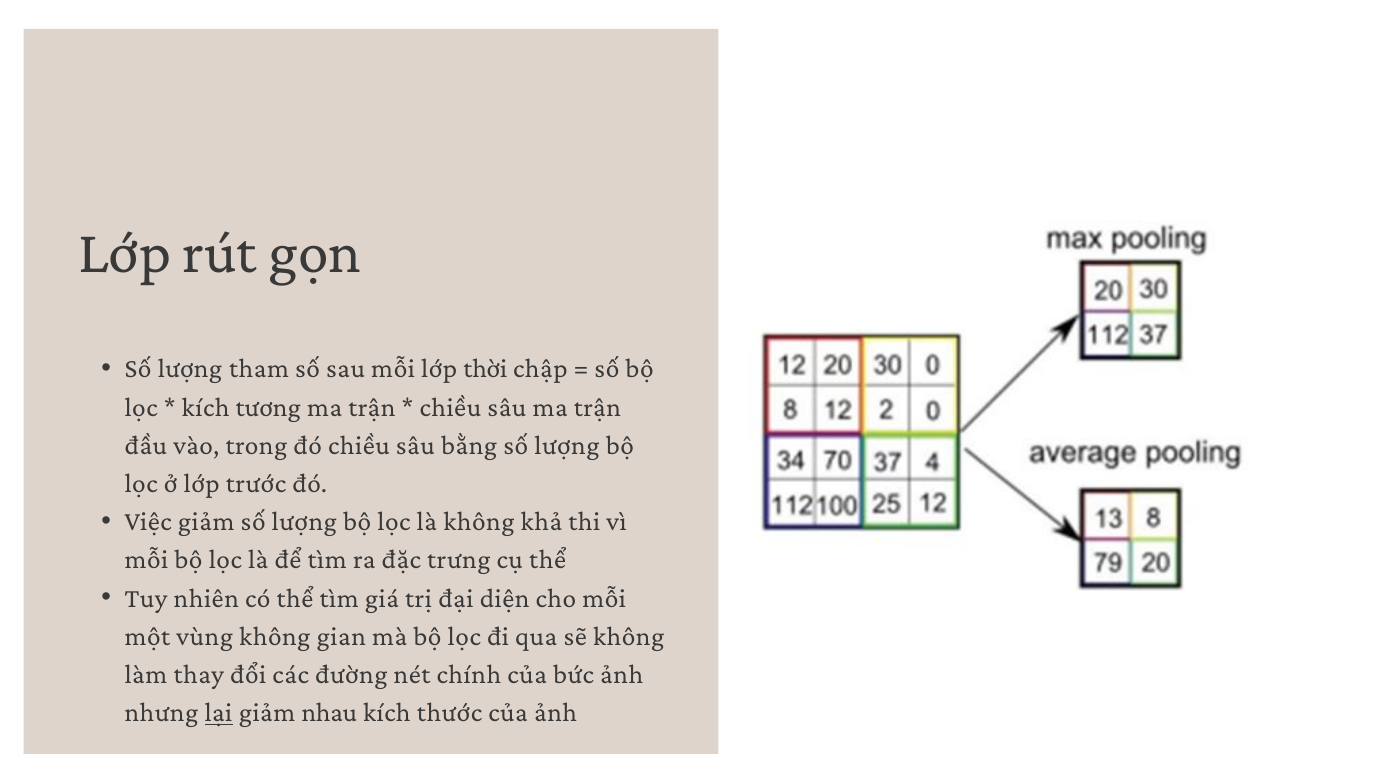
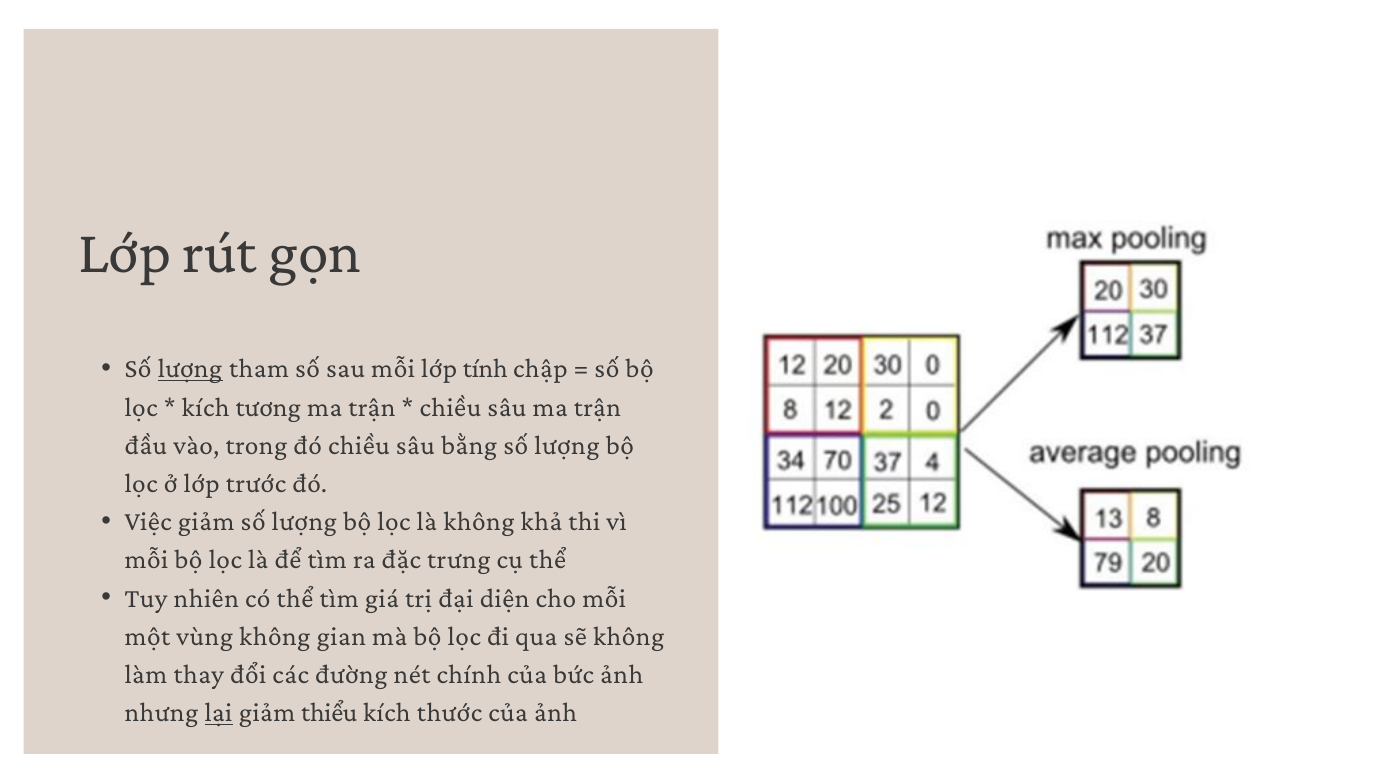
lượng at (190, 369) underline: none -> present
thời: thời -> tính
nhau: nhau -> thiểu
